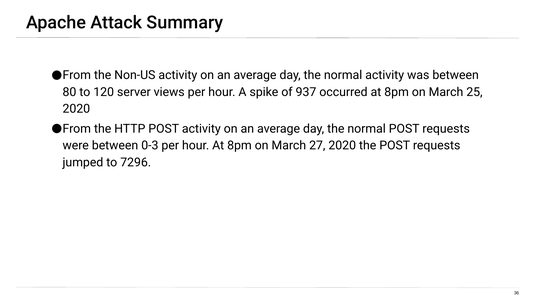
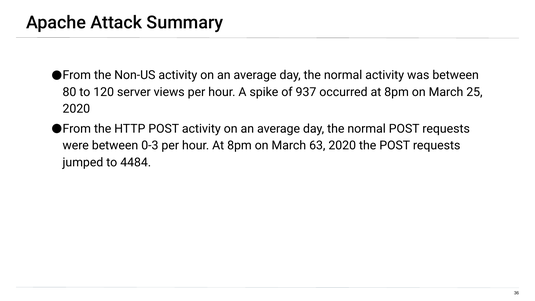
27: 27 -> 63
7296: 7296 -> 4484
